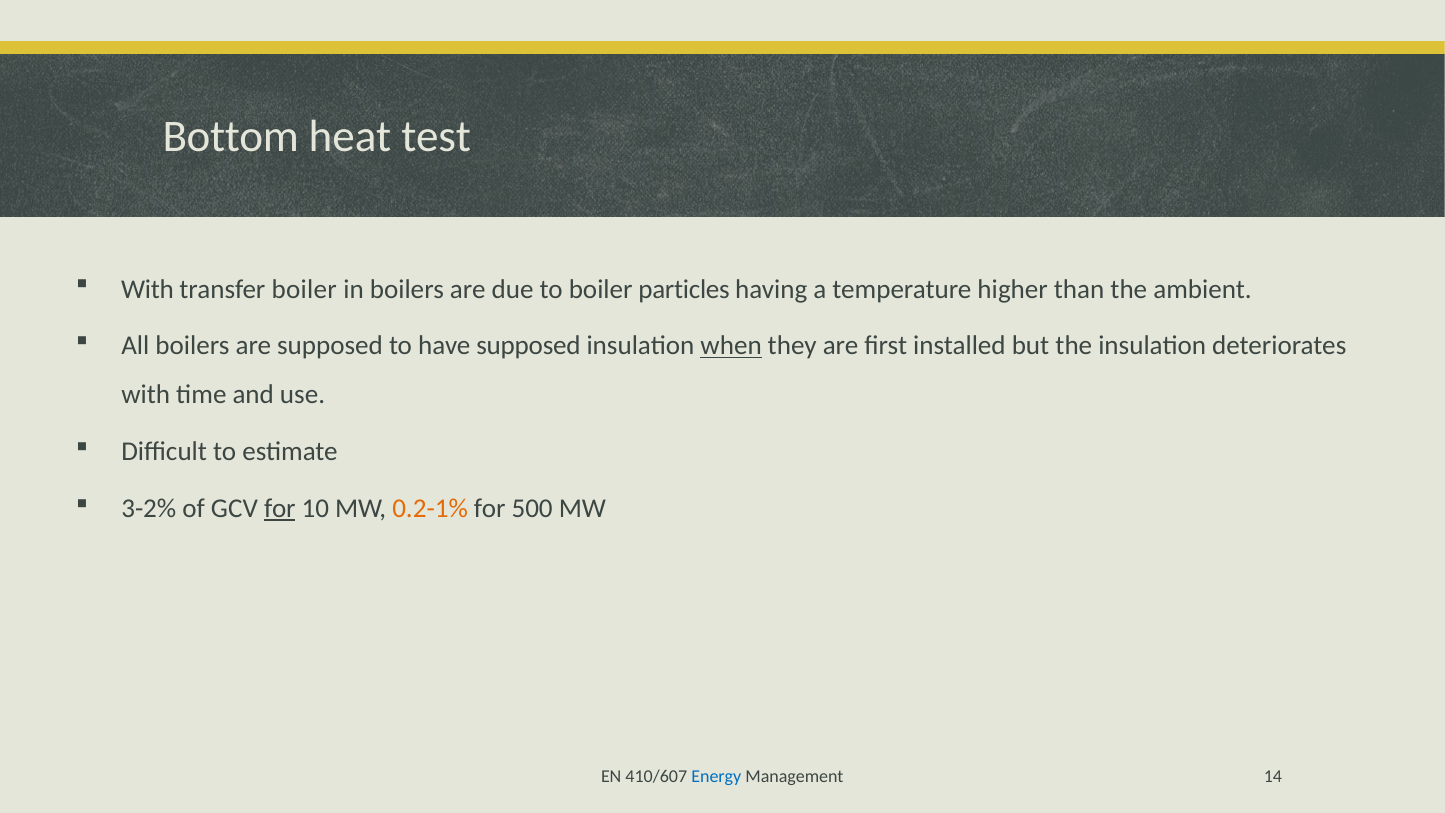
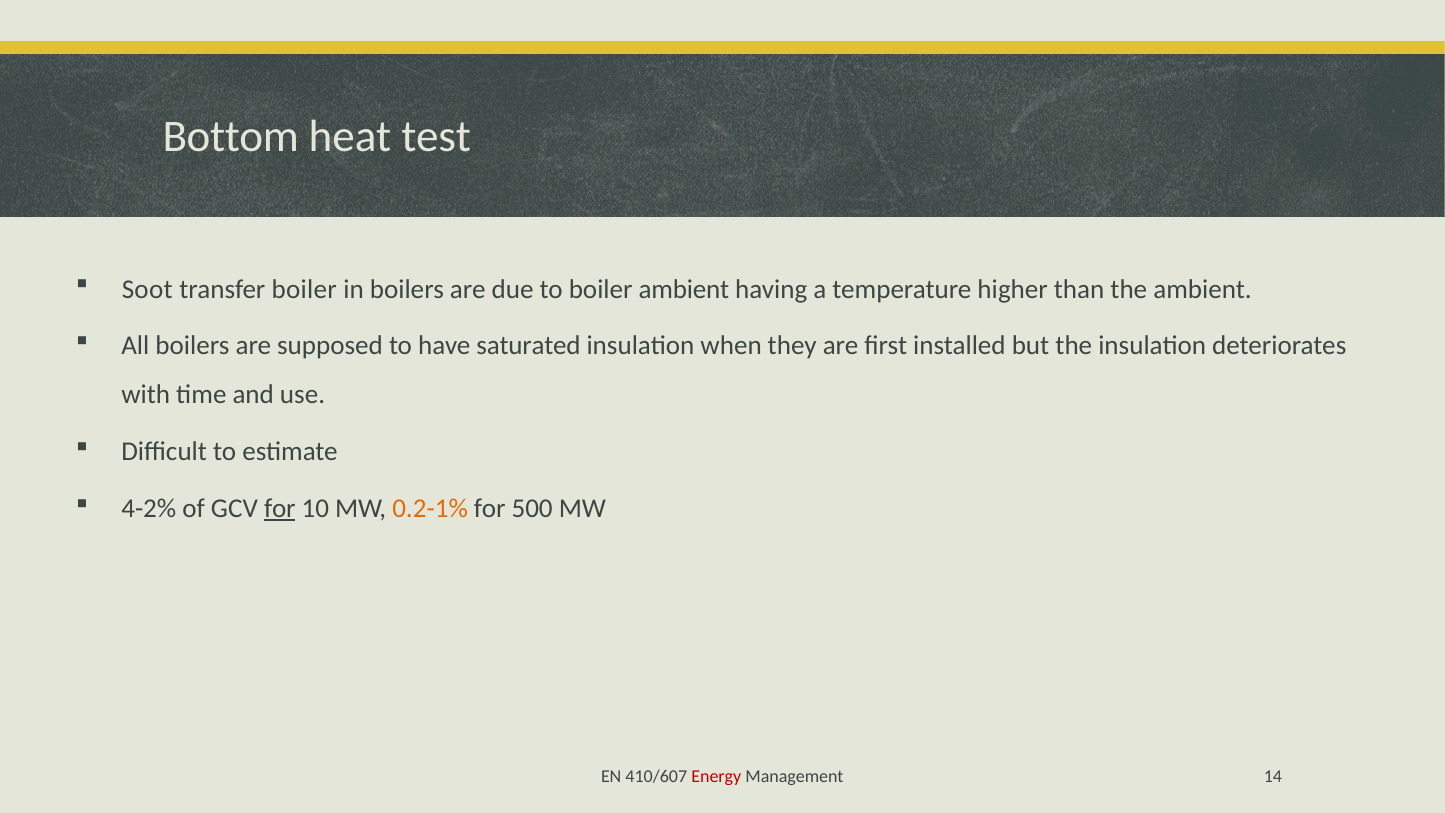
With at (147, 289): With -> Soot
boiler particles: particles -> ambient
have supposed: supposed -> saturated
when underline: present -> none
3-2%: 3-2% -> 4-2%
Energy colour: blue -> red
